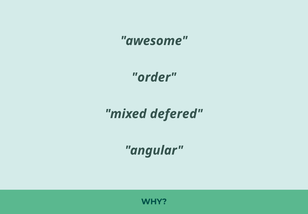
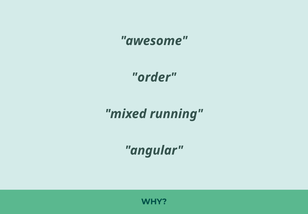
defered: defered -> running
